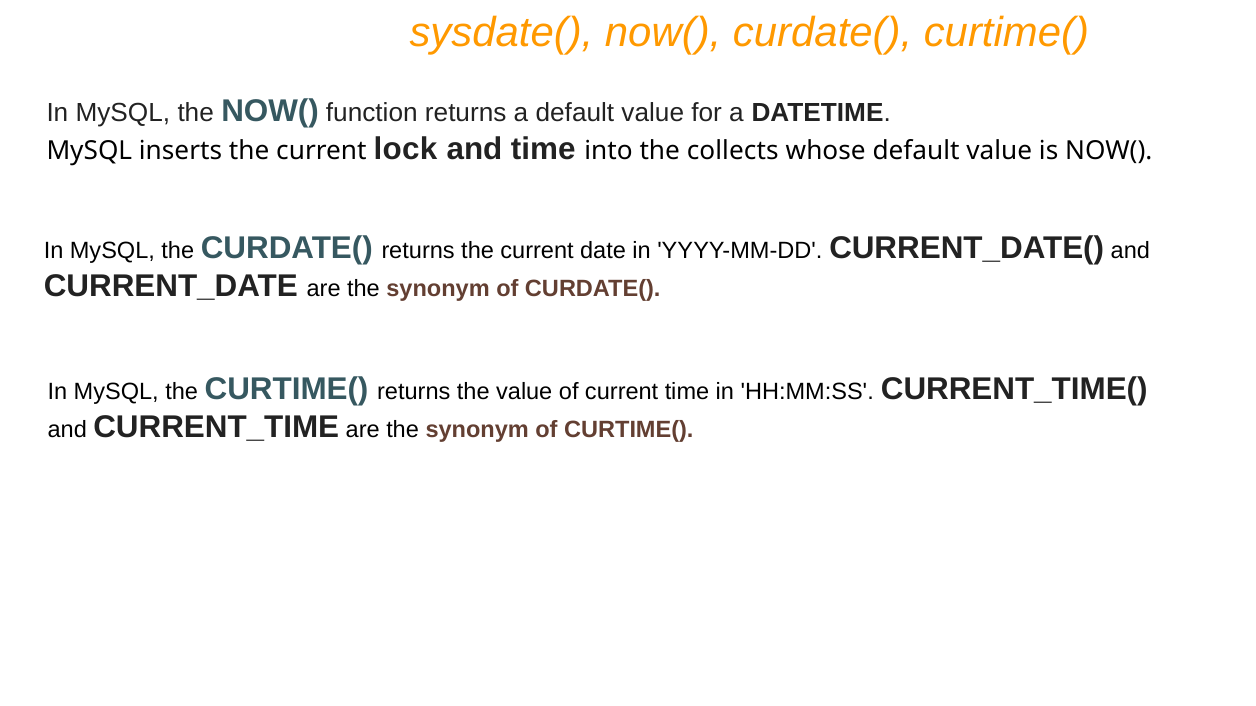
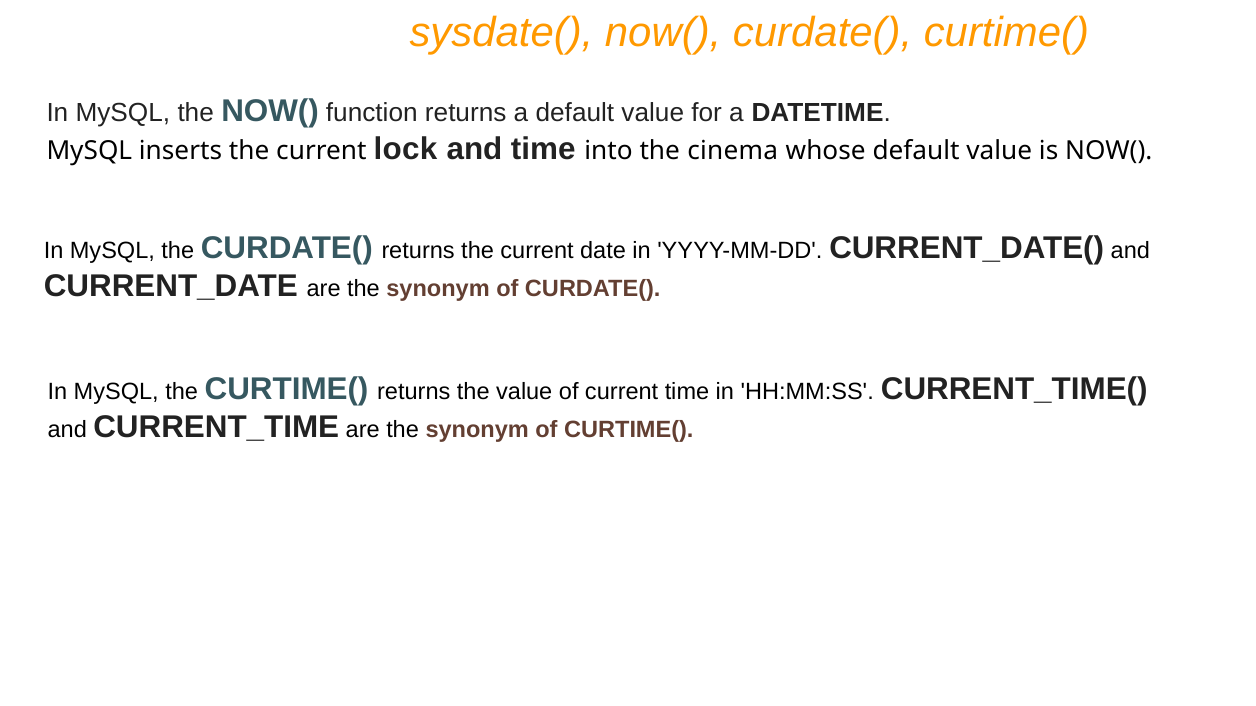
collects: collects -> cinema
